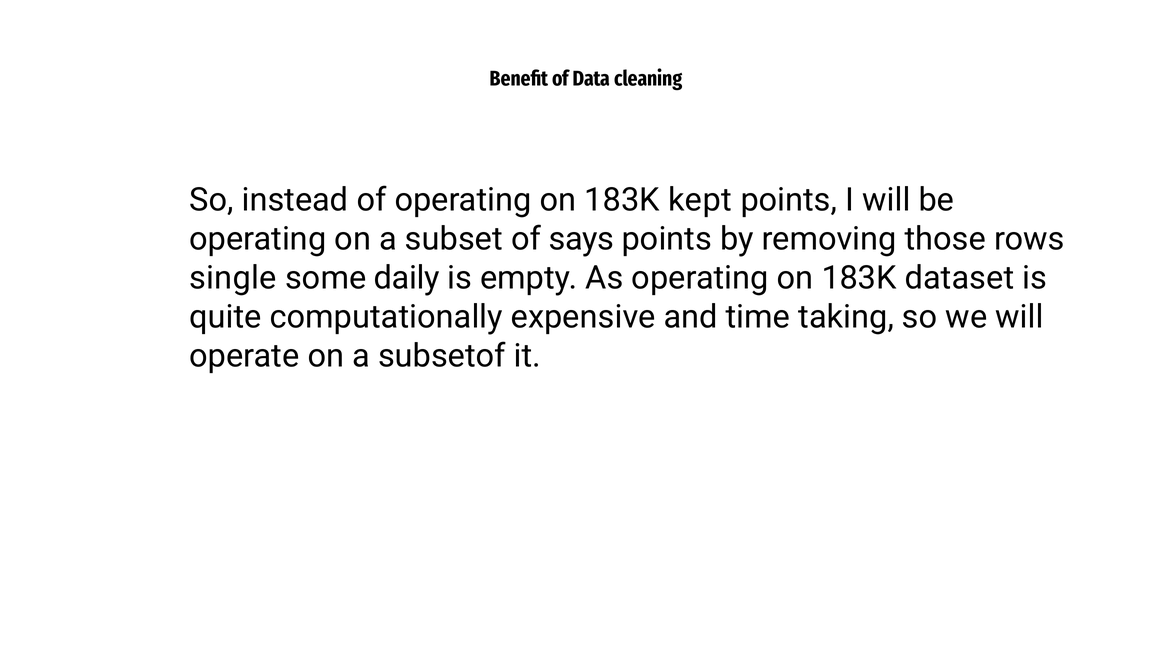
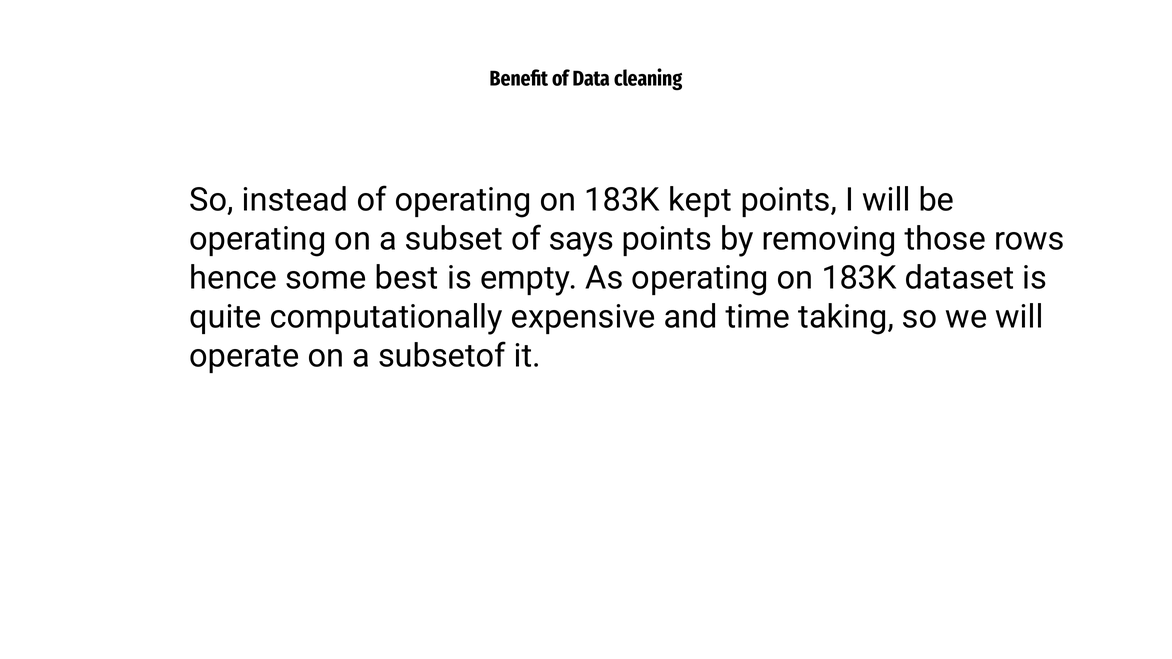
single: single -> hence
daily: daily -> best
